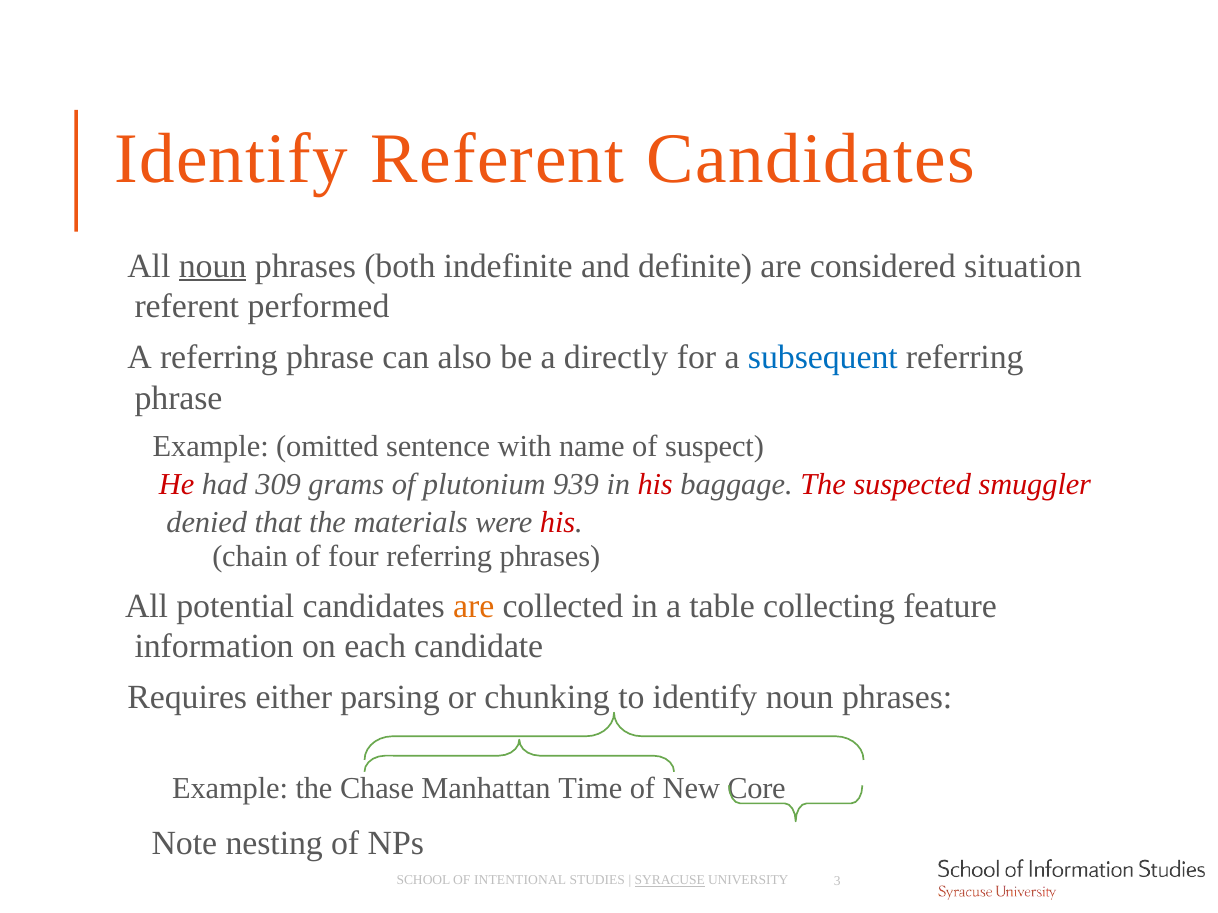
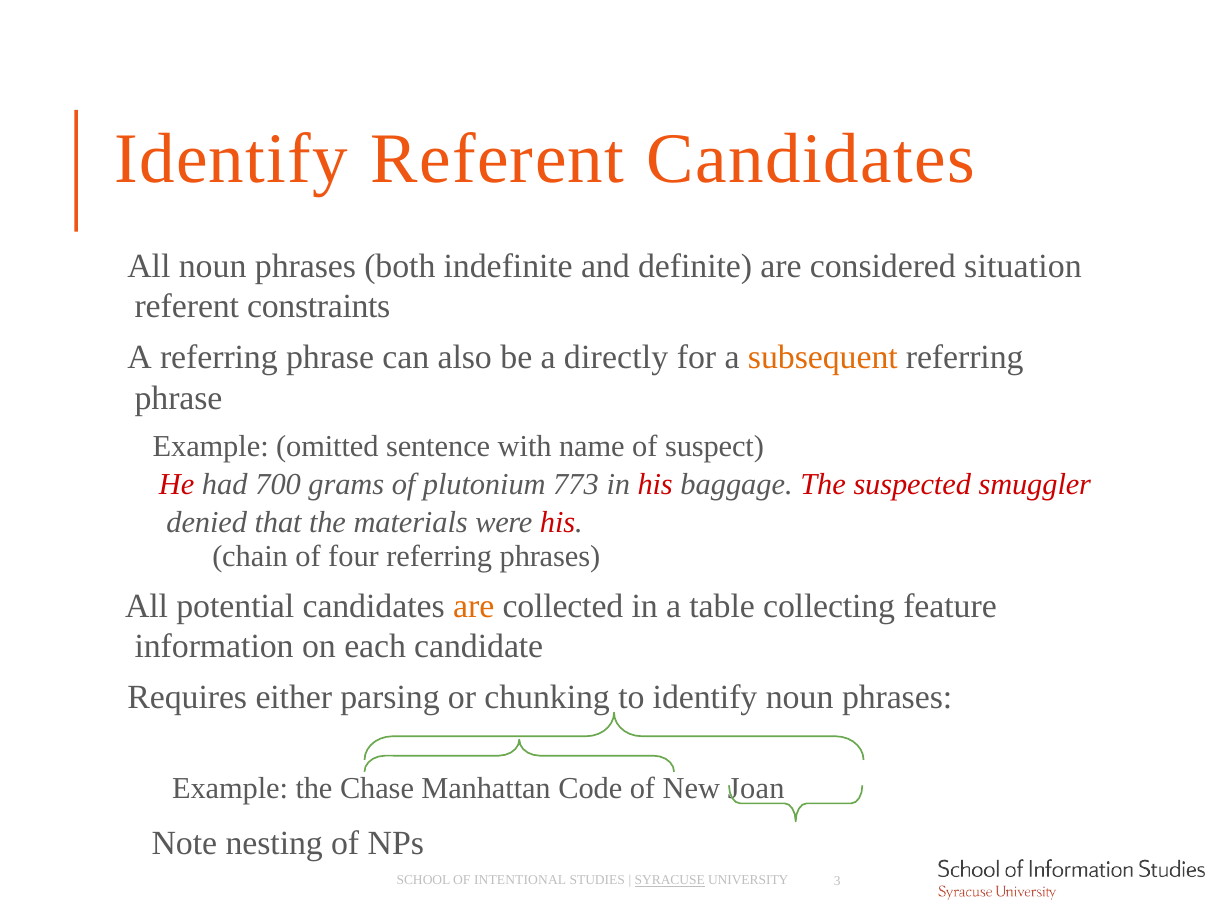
noun at (213, 266) underline: present -> none
performed: performed -> constraints
subsequent colour: blue -> orange
309: 309 -> 700
939: 939 -> 773
Time: Time -> Code
Core: Core -> Joan
